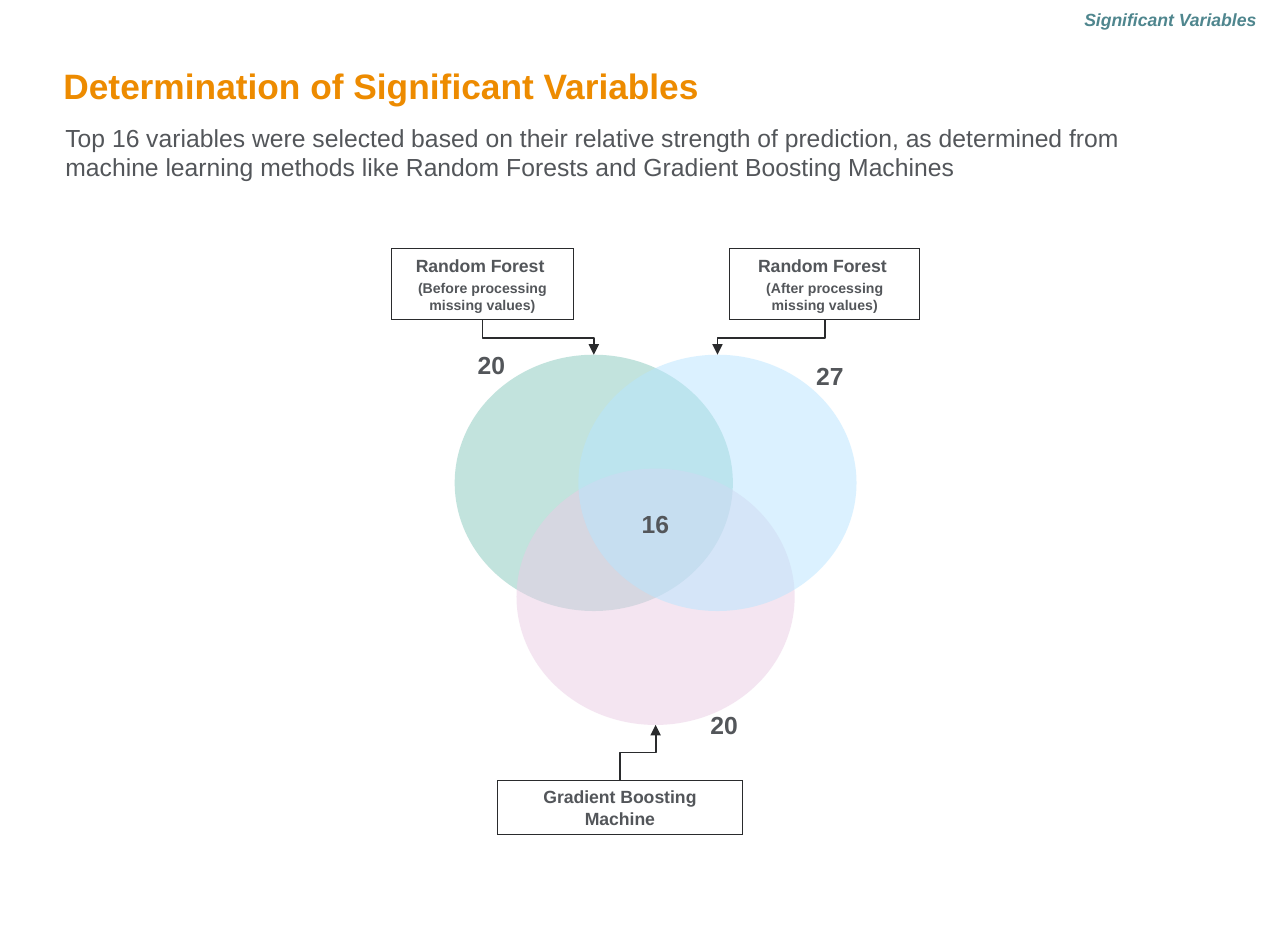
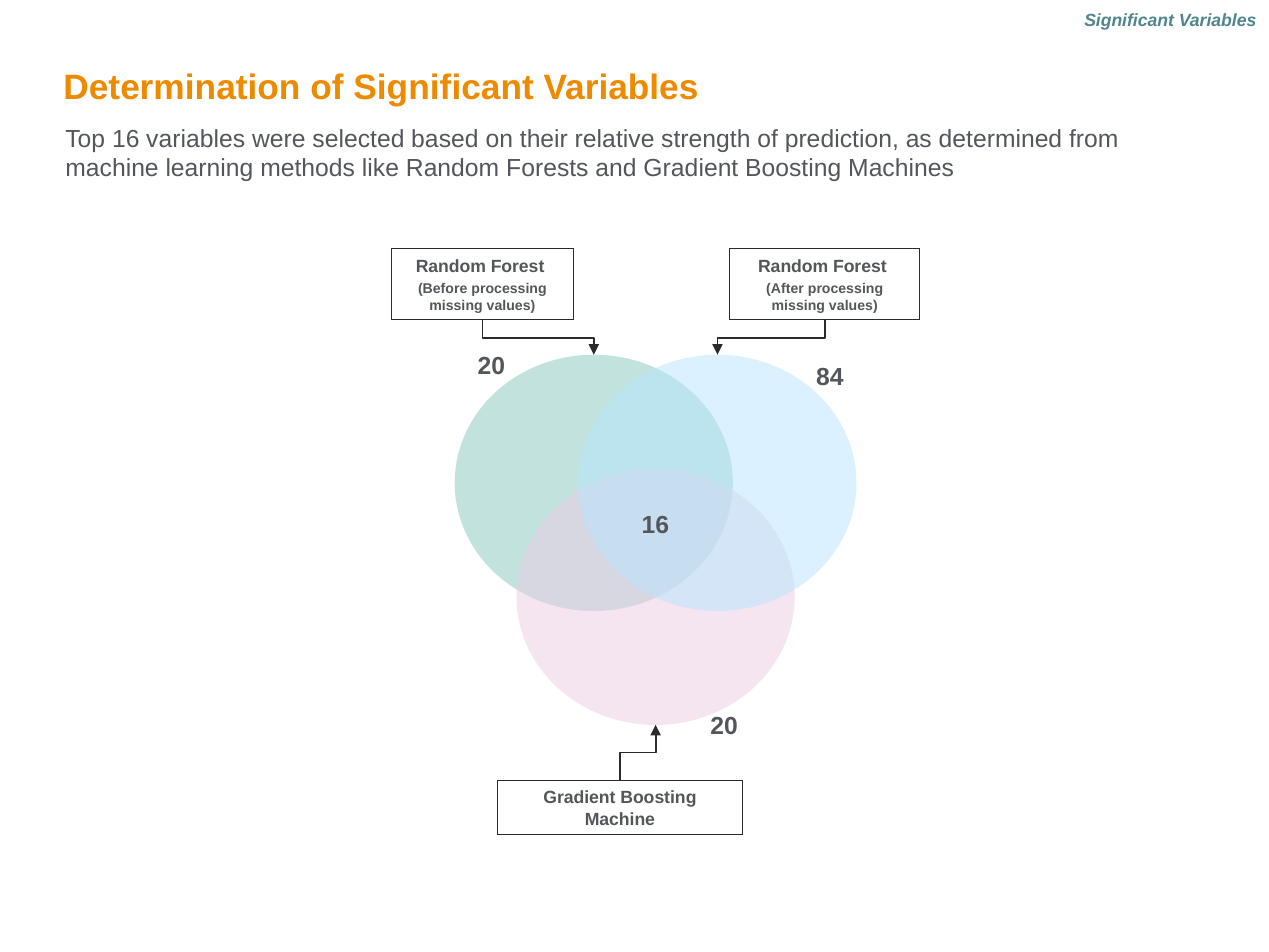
27: 27 -> 84
